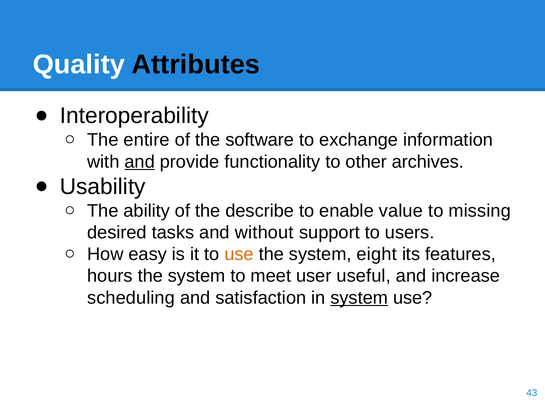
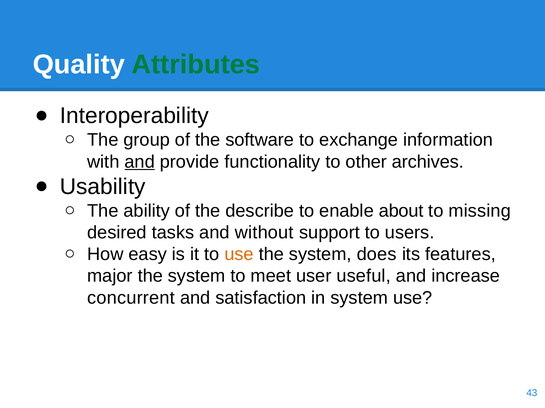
Attributes colour: black -> green
entire: entire -> group
value: value -> about
eight: eight -> does
hours: hours -> major
scheduling: scheduling -> concurrent
system at (359, 298) underline: present -> none
